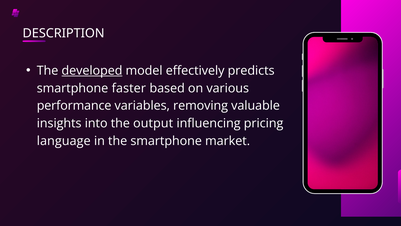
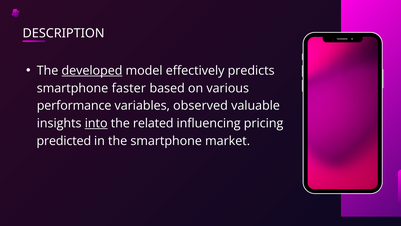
removing: removing -> observed
into underline: none -> present
output: output -> related
language: language -> predicted
